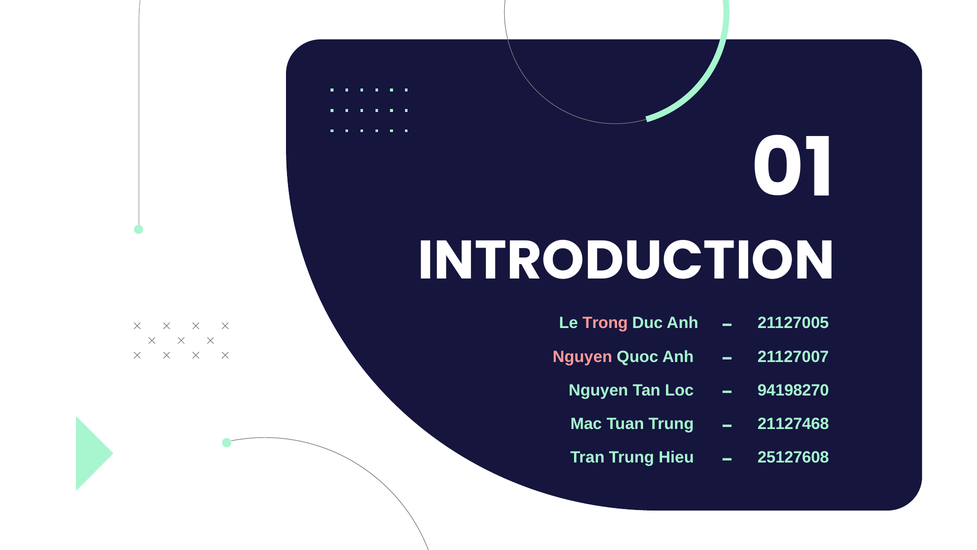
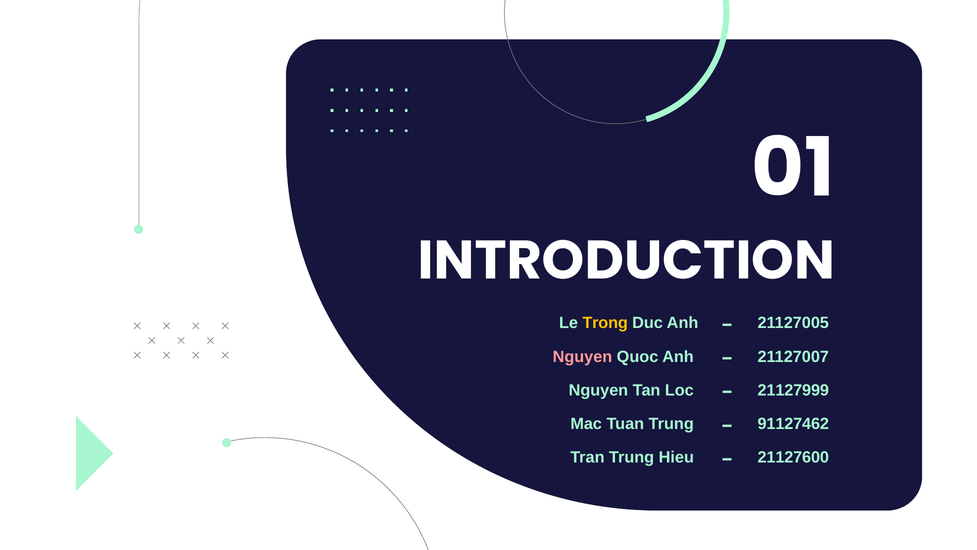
Trong colour: pink -> yellow
94198270: 94198270 -> 21127999
21127468: 21127468 -> 91127462
25127608: 25127608 -> 21127600
